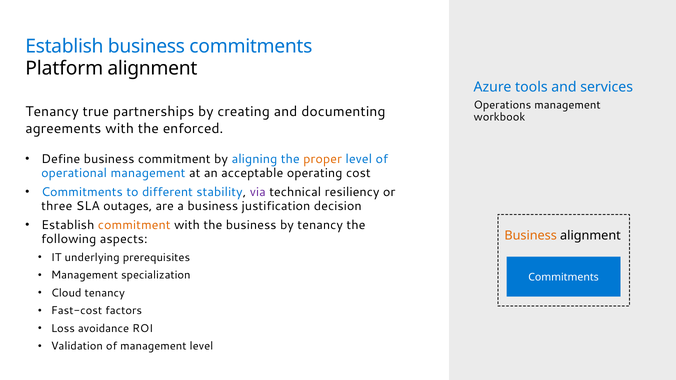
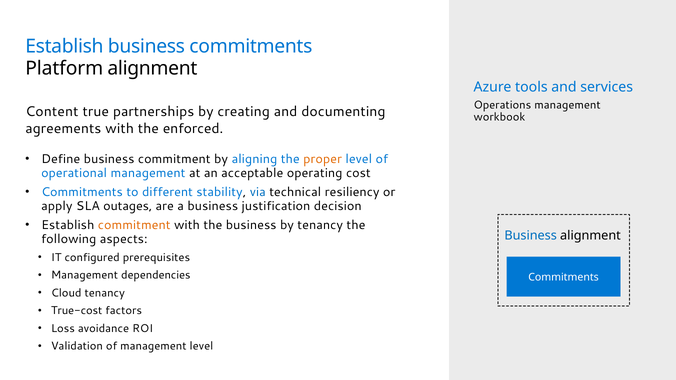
Tenancy at (52, 112): Tenancy -> Content
via colour: purple -> blue
three: three -> apply
Business at (531, 236) colour: orange -> blue
underlying: underlying -> configured
specialization: specialization -> dependencies
Fast-cost: Fast-cost -> True-cost
